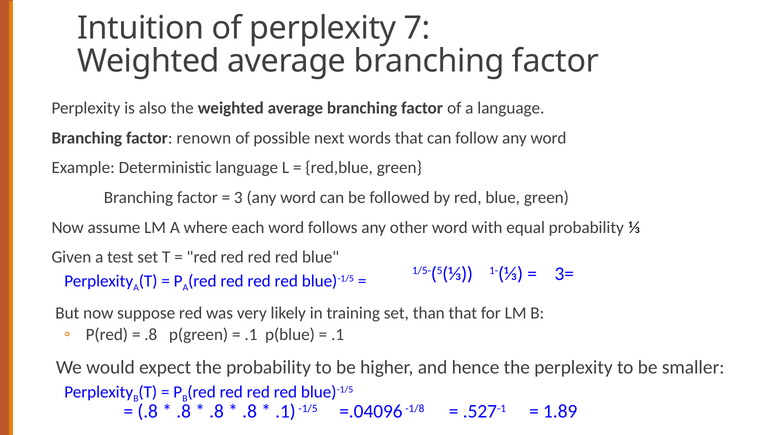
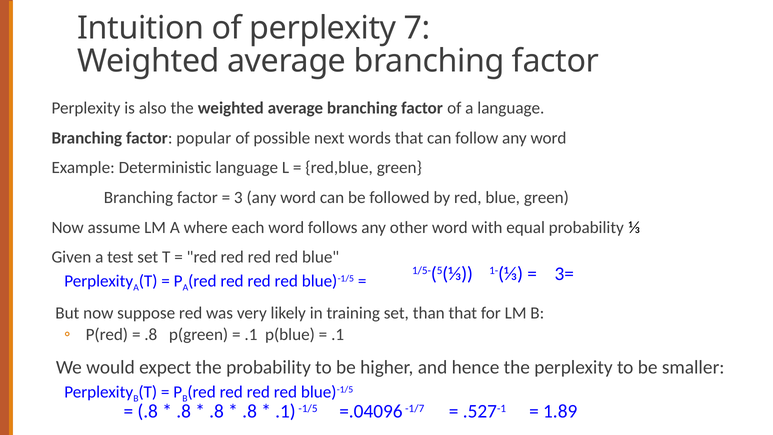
renown: renown -> popular
-1/8: -1/8 -> -1/7
